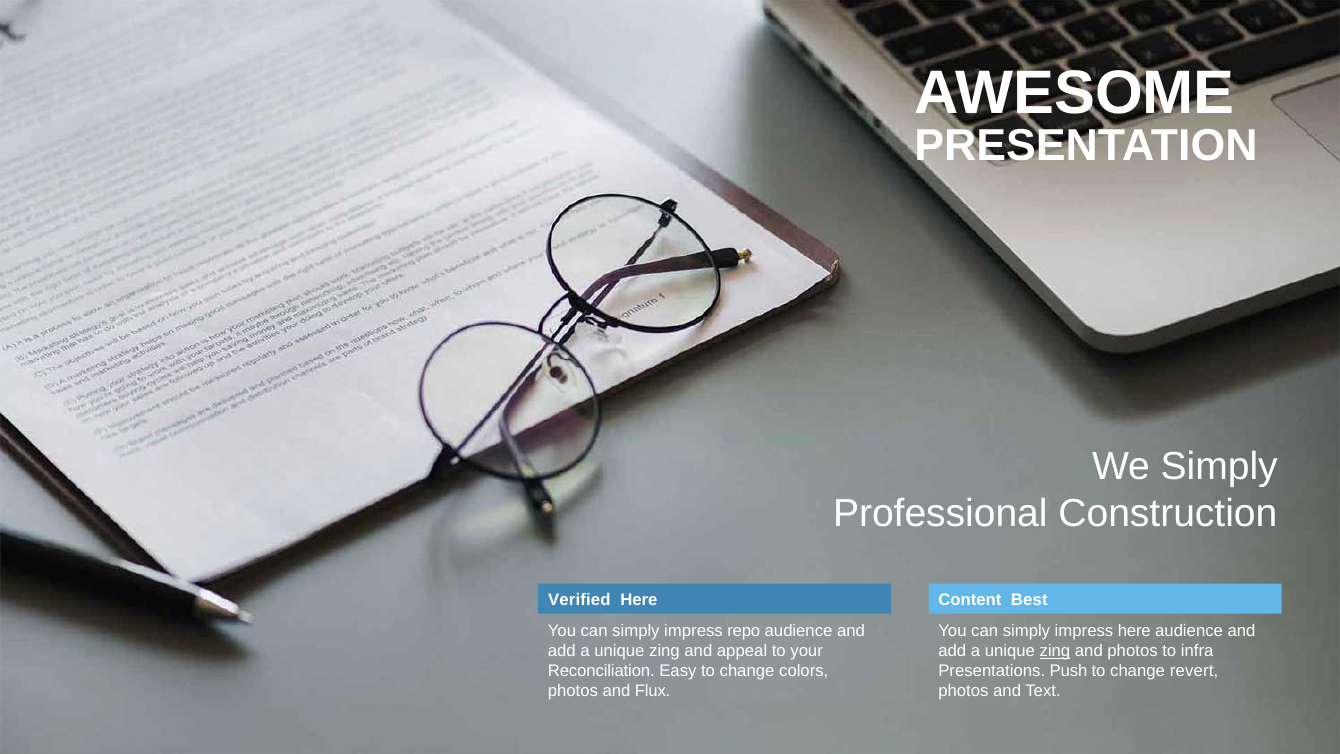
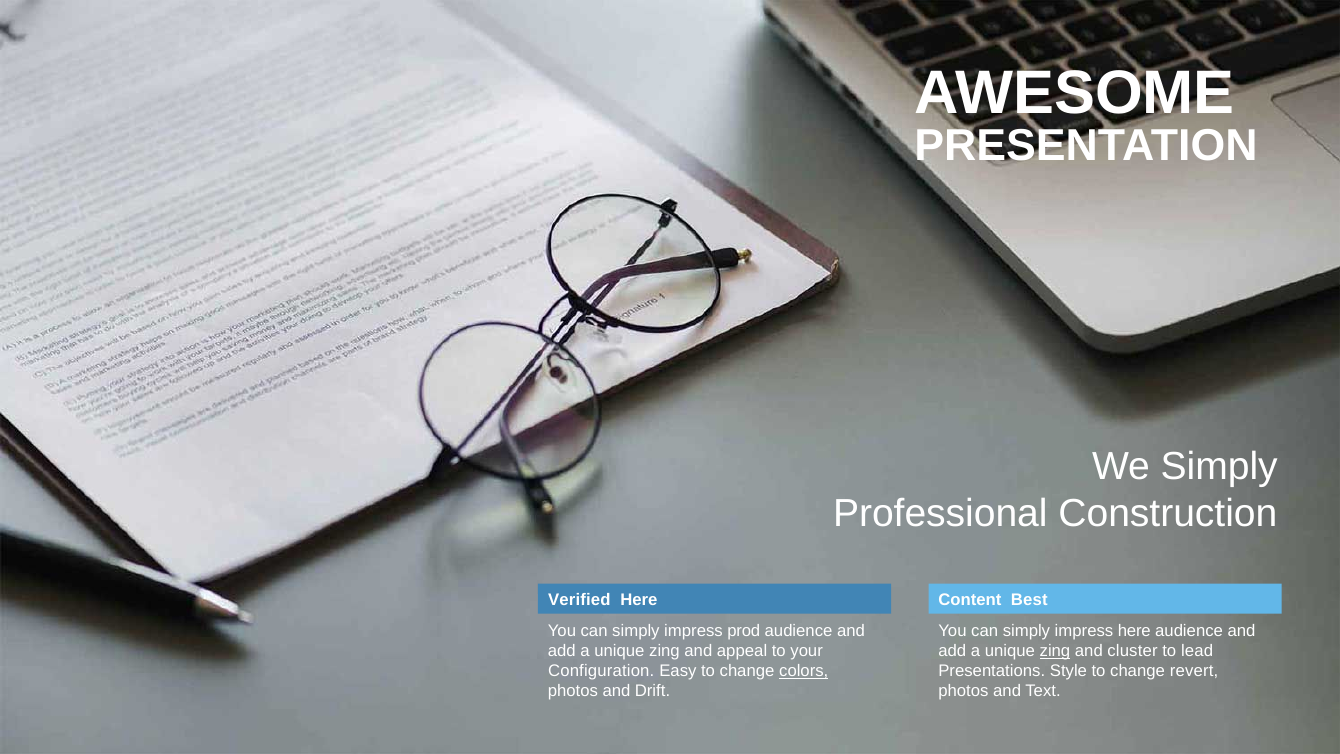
repo: repo -> prod
and photos: photos -> cluster
infra: infra -> lead
Reconciliation: Reconciliation -> Configuration
colors underline: none -> present
Push: Push -> Style
Flux: Flux -> Drift
